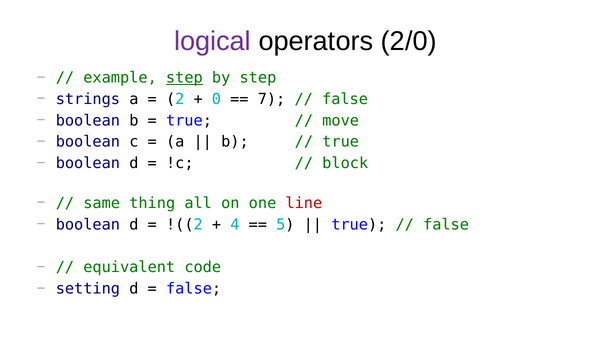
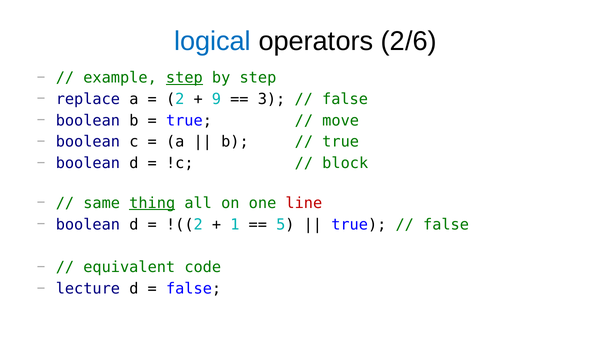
logical colour: purple -> blue
2/0: 2/0 -> 2/6
strings: strings -> replace
0: 0 -> 9
7: 7 -> 3
thing underline: none -> present
4: 4 -> 1
setting: setting -> lecture
